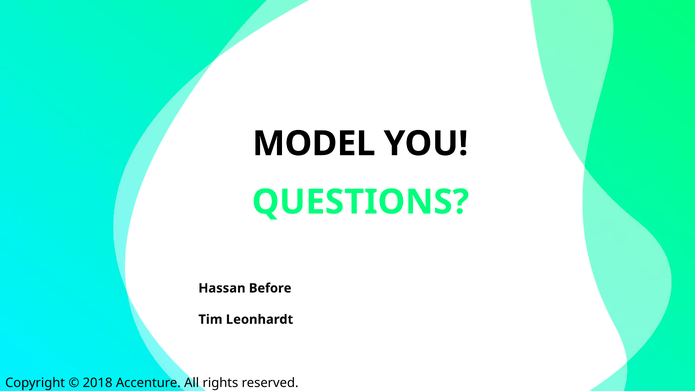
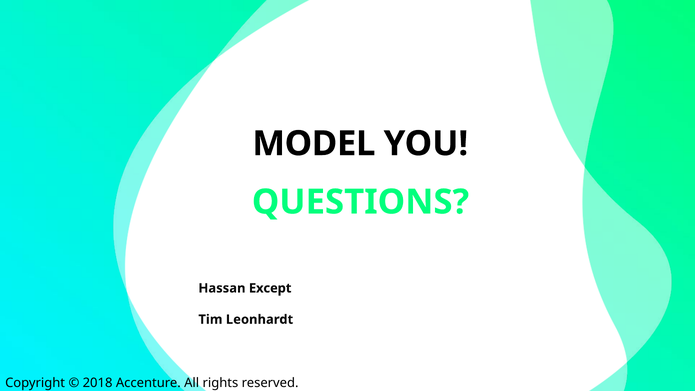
Before: Before -> Except
